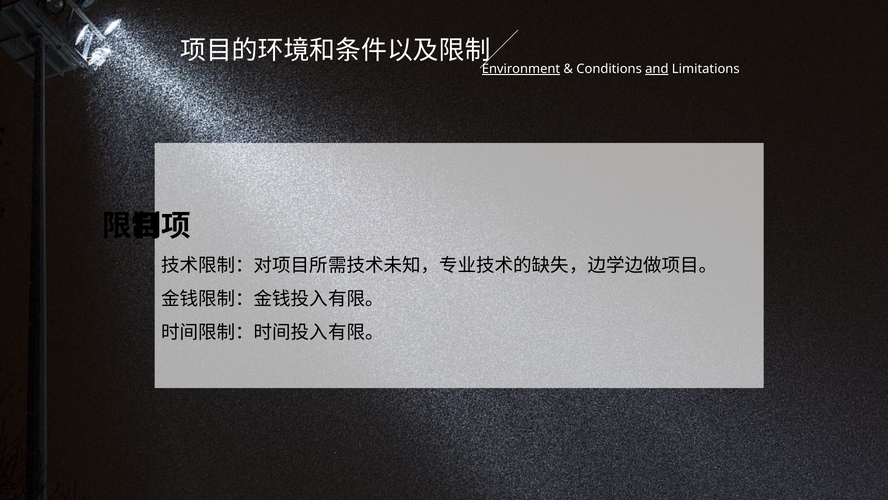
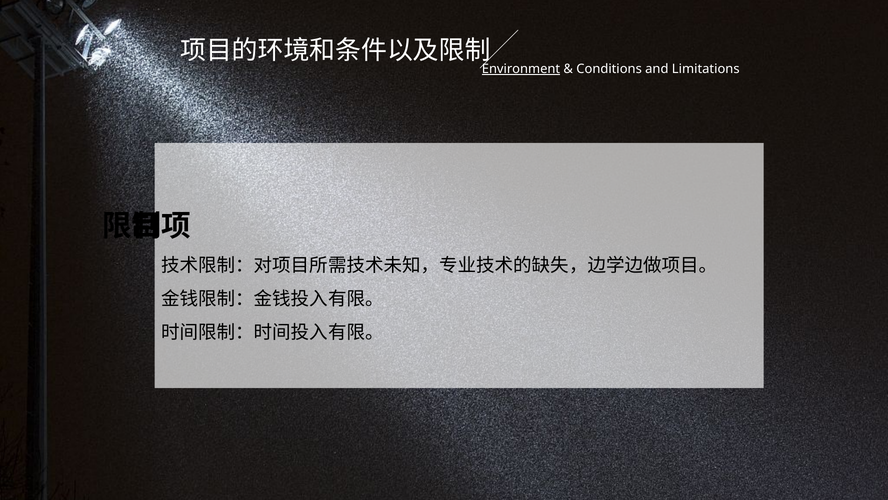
and underline: present -> none
